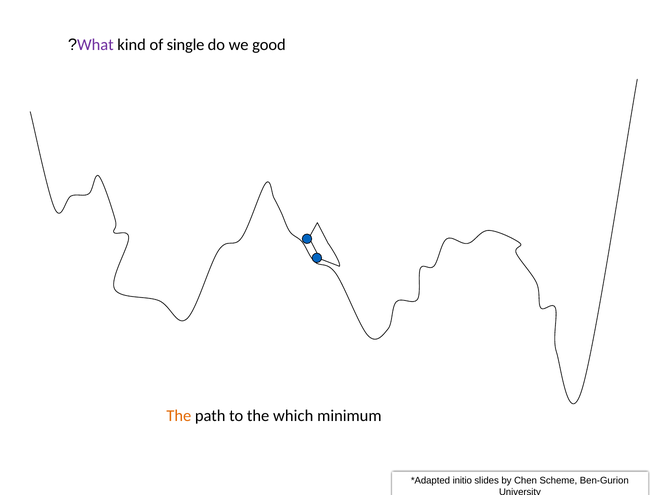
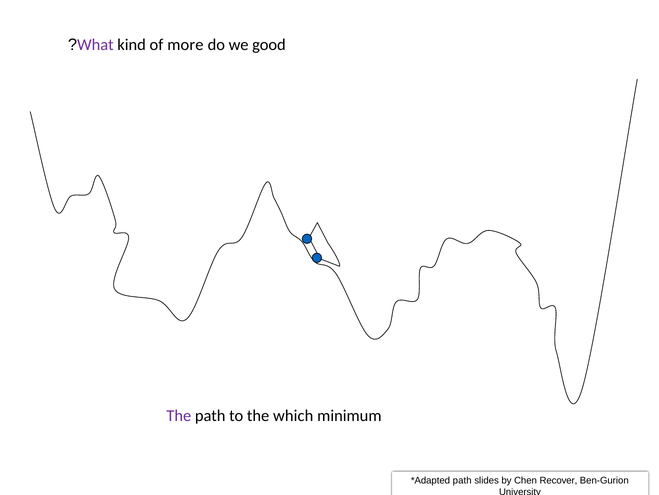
single: single -> more
The at (179, 415) colour: orange -> purple
initio at (462, 480): initio -> path
Scheme: Scheme -> Recover
